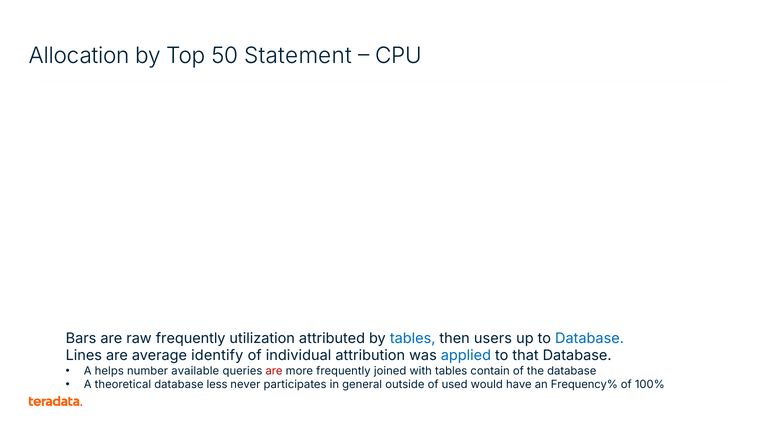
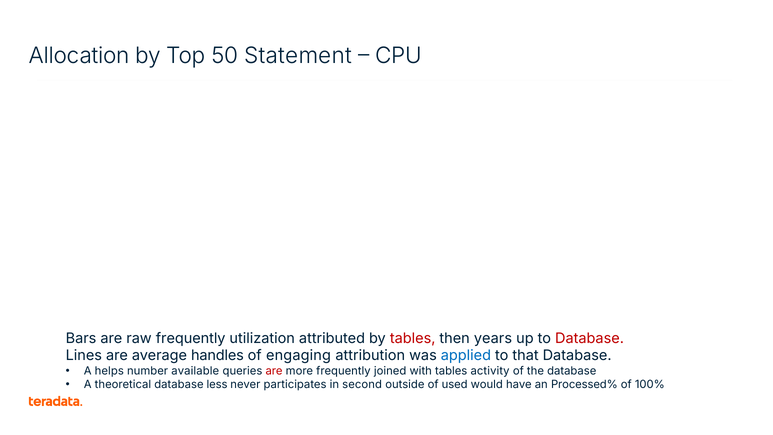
tables at (413, 338) colour: blue -> red
users: users -> years
Database at (590, 338) colour: blue -> red
identify: identify -> handles
individual: individual -> engaging
contain: contain -> activity
general: general -> second
Frequency%: Frequency% -> Processed%
